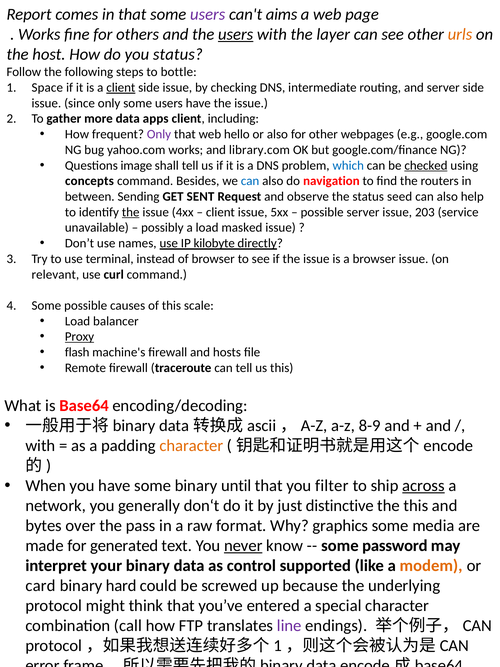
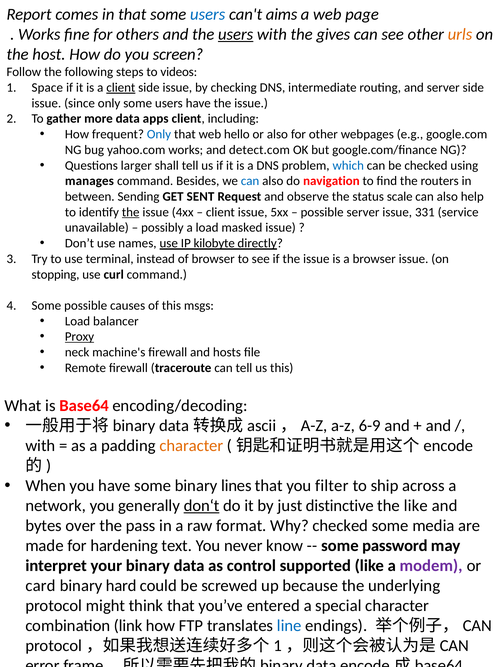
users at (208, 14) colour: purple -> blue
layer: layer -> gives
you status: status -> screen
bottle: bottle -> videos
Only at (159, 134) colour: purple -> blue
library.com: library.com -> detect.com
image: image -> larger
checked at (426, 165) underline: present -> none
concepts: concepts -> manages
seed: seed -> scale
203: 203 -> 331
relevant: relevant -> stopping
scale: scale -> msgs
flash: flash -> neck
8-9: 8-9 -> 6-9
until: until -> lines
across underline: present -> none
don‘t underline: none -> present
the this: this -> like
Why graphics: graphics -> checked
generated: generated -> hardening
never underline: present -> none
modem colour: orange -> purple
call: call -> link
line colour: purple -> blue
